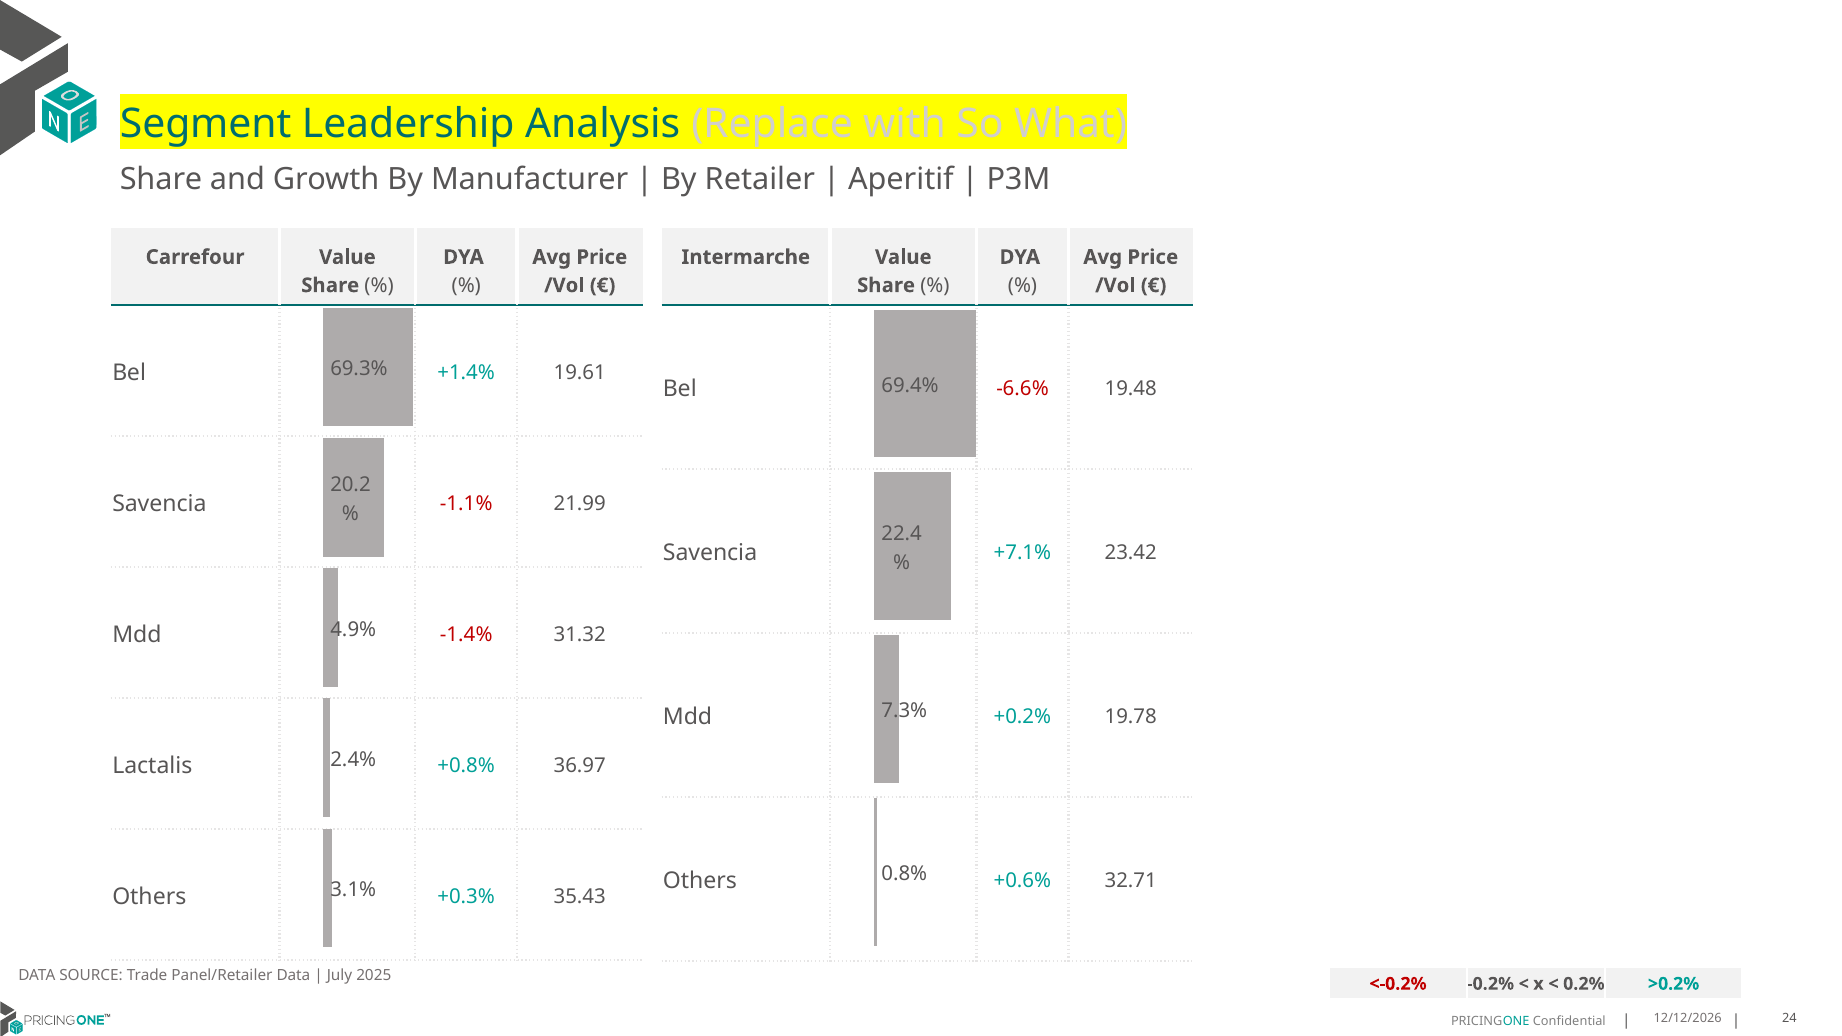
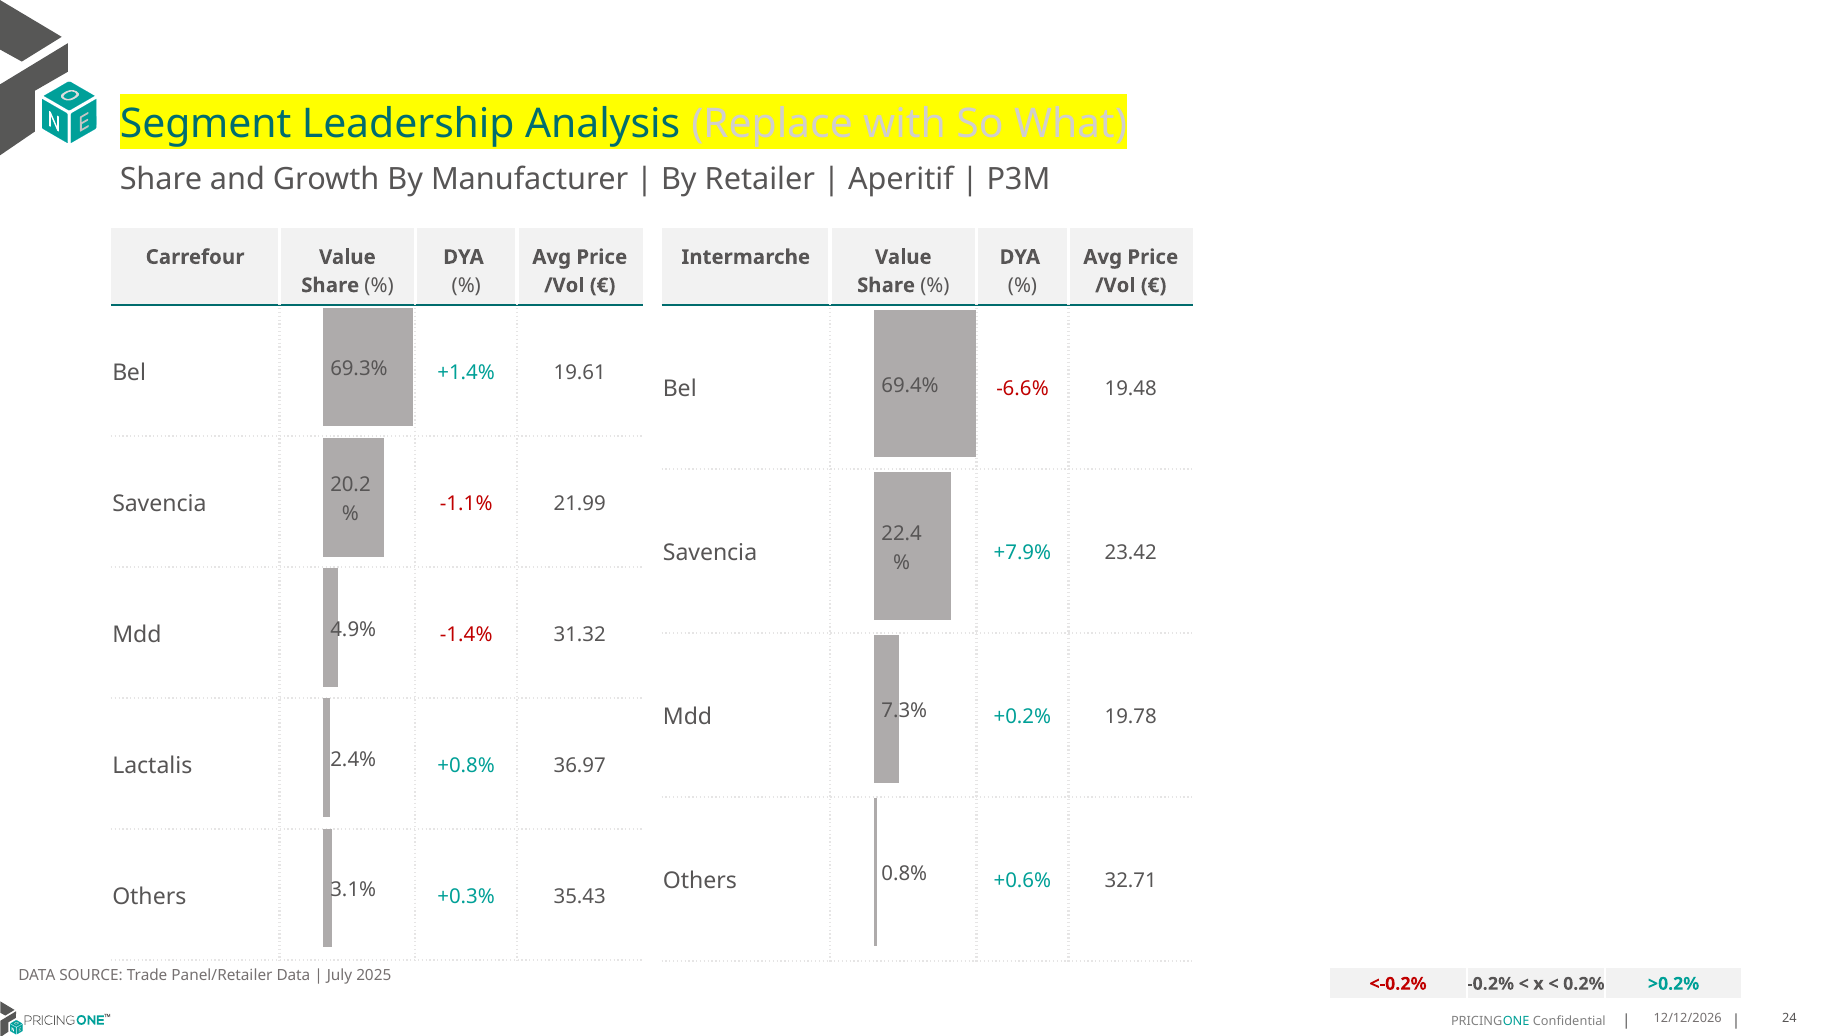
+7.1%: +7.1% -> +7.9%
